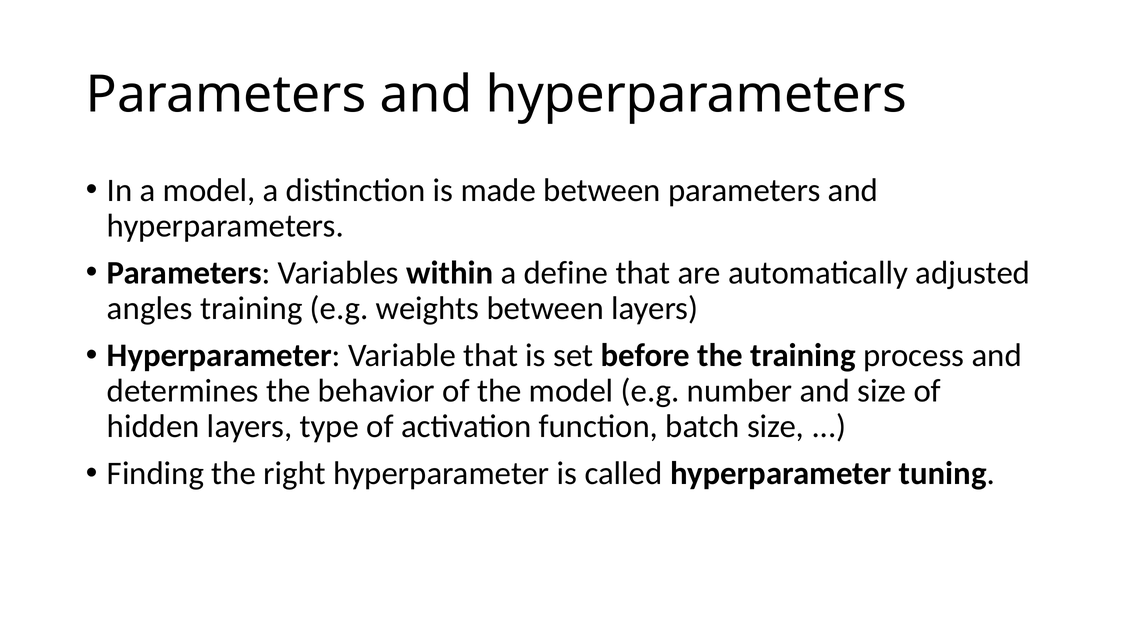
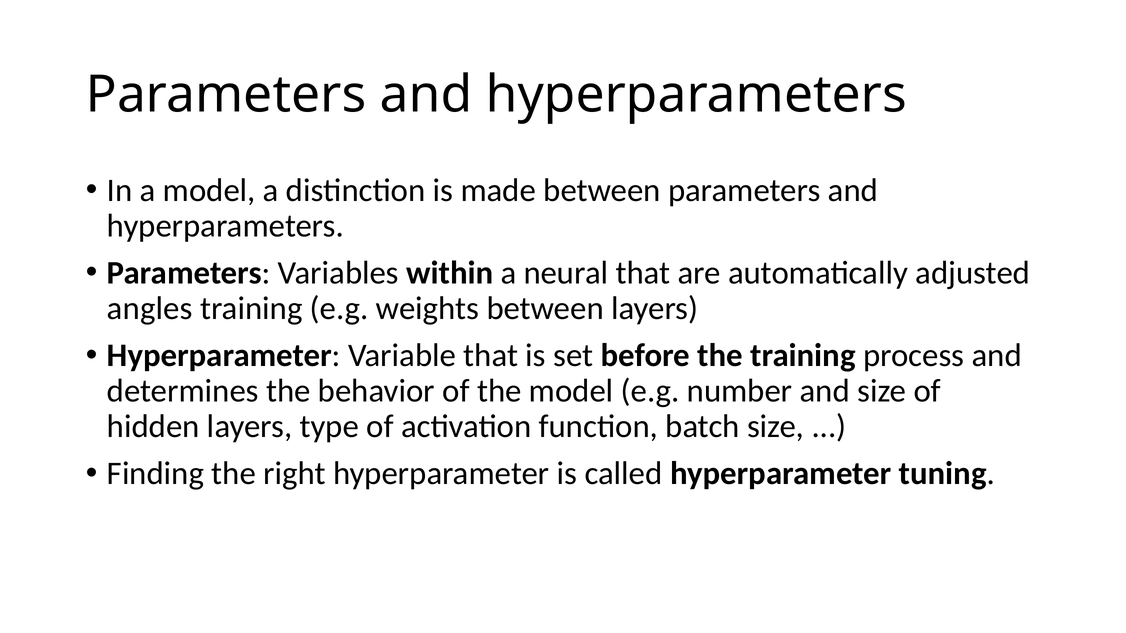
define: define -> neural
